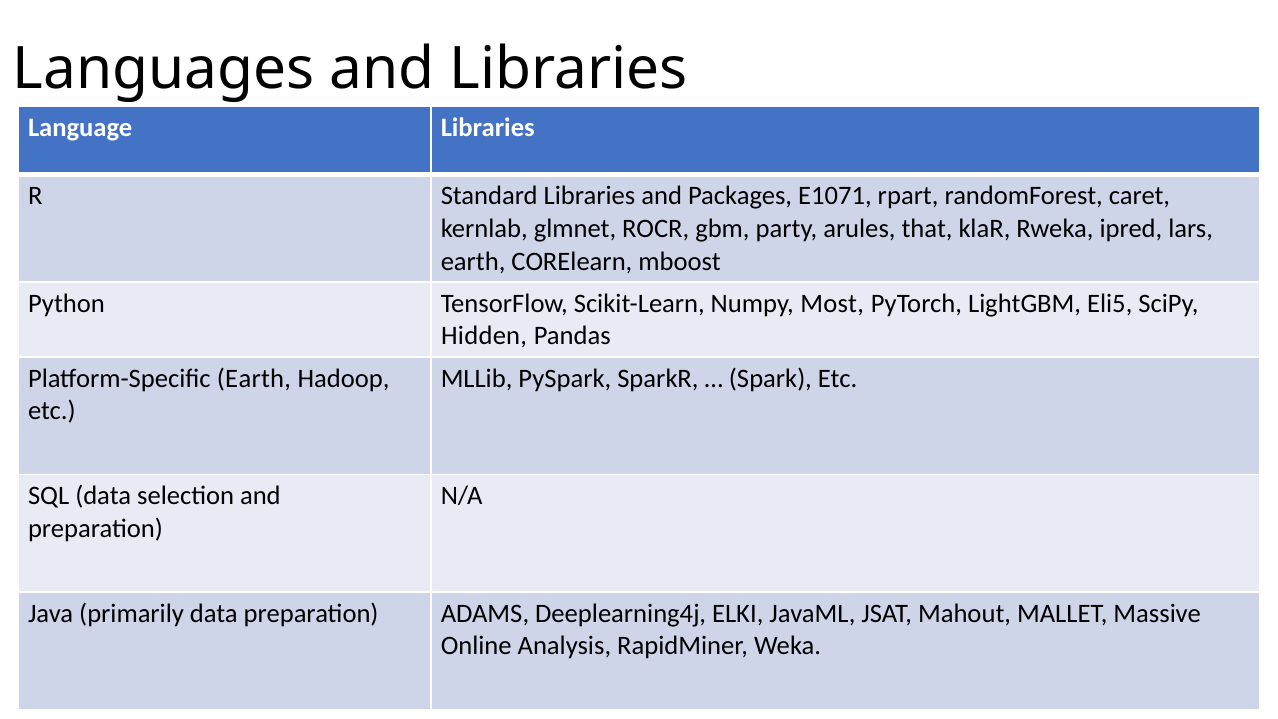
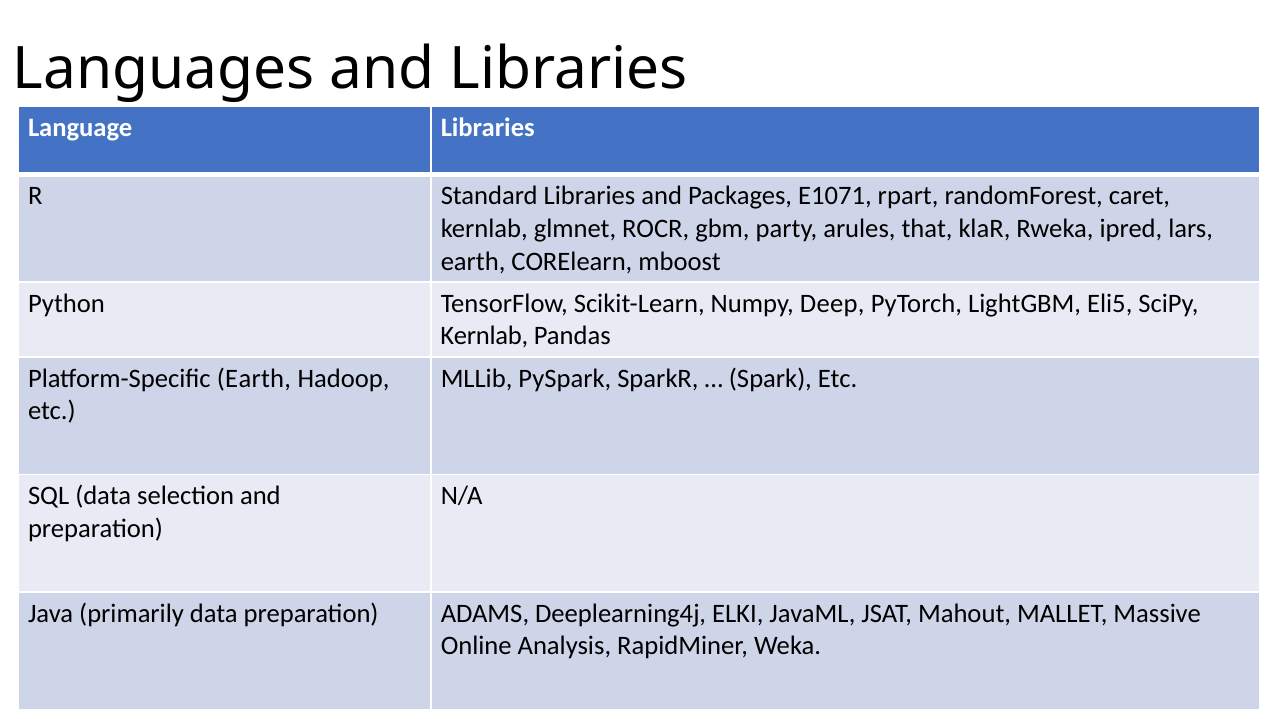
Most: Most -> Deep
Hidden at (484, 336): Hidden -> Kernlab
